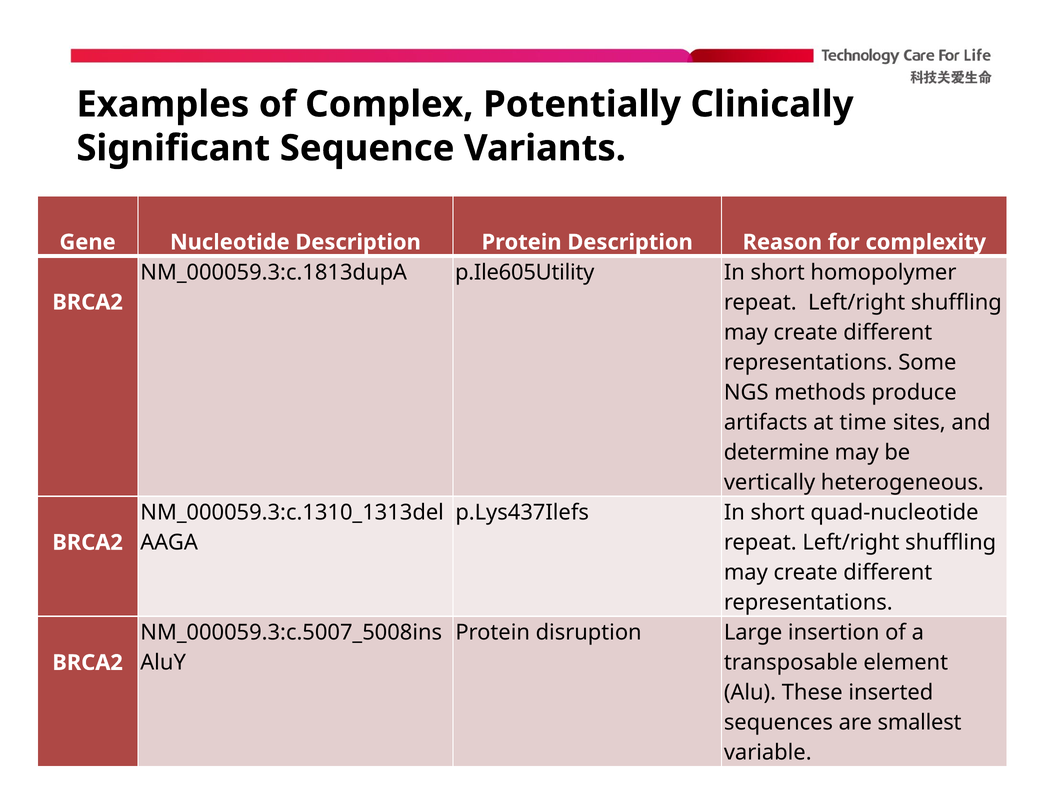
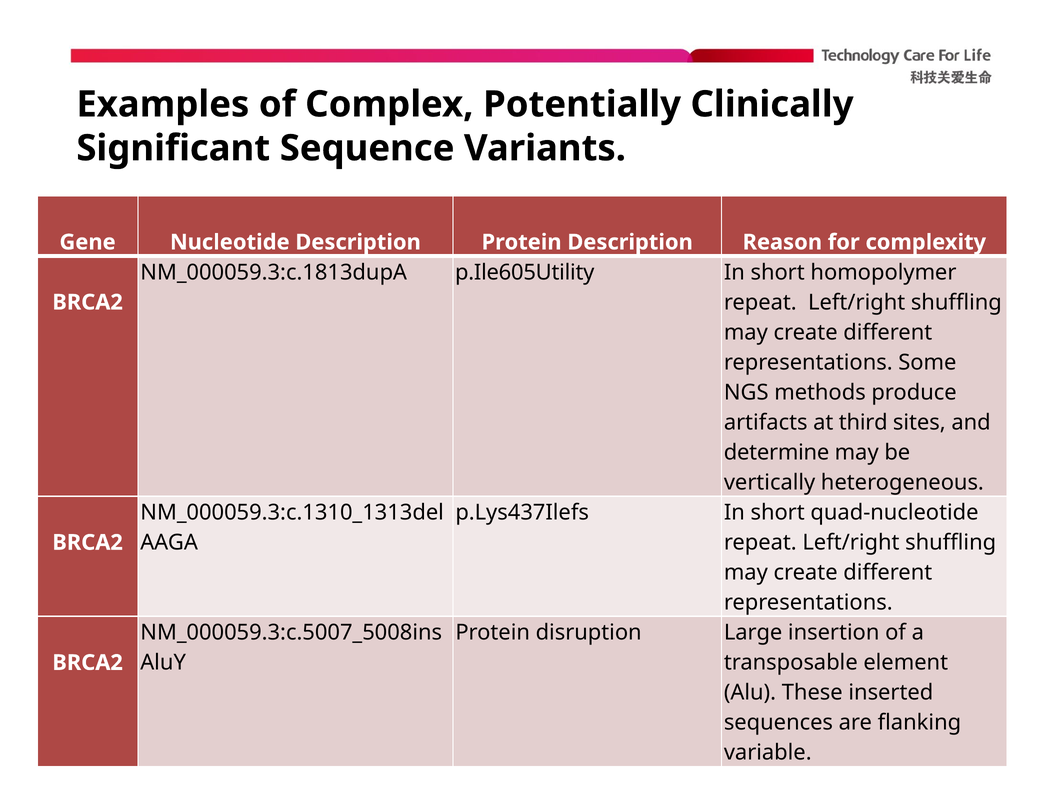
time: time -> third
smallest: smallest -> flanking
